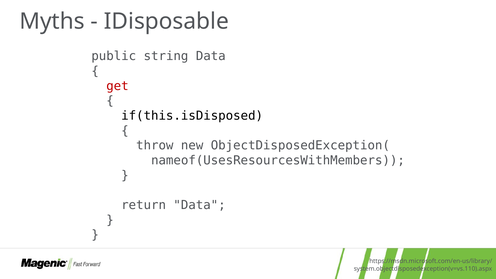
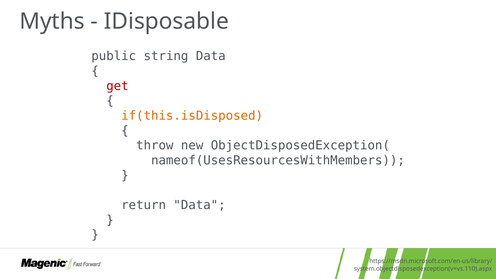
if(this.isDisposed colour: black -> orange
